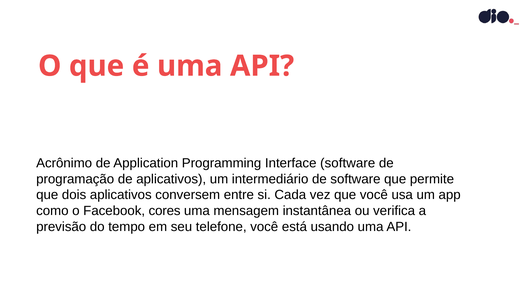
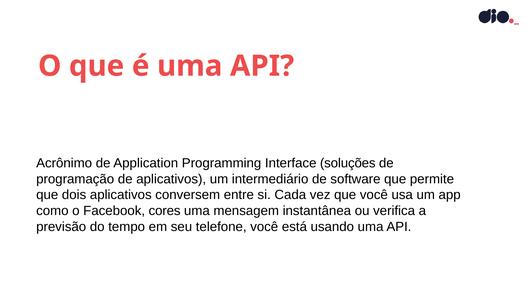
Interface software: software -> soluções
